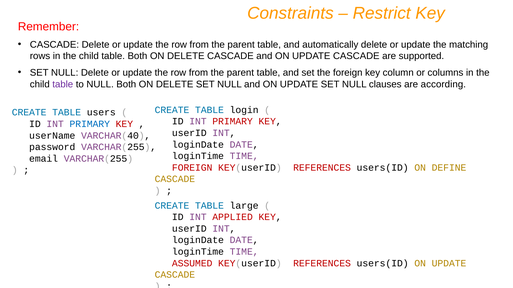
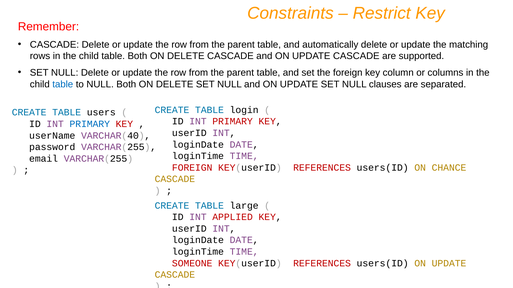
table at (63, 84) colour: purple -> blue
according: according -> separated
DEFINE: DEFINE -> CHANCE
ASSUMED: ASSUMED -> SOMEONE
